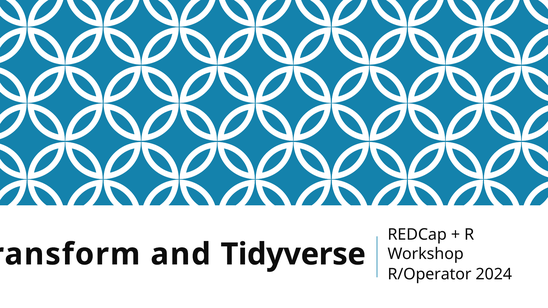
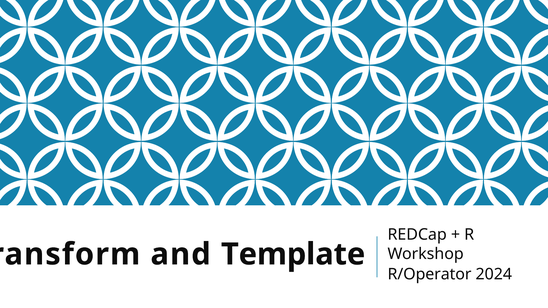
Tidyverse: Tidyverse -> Template
